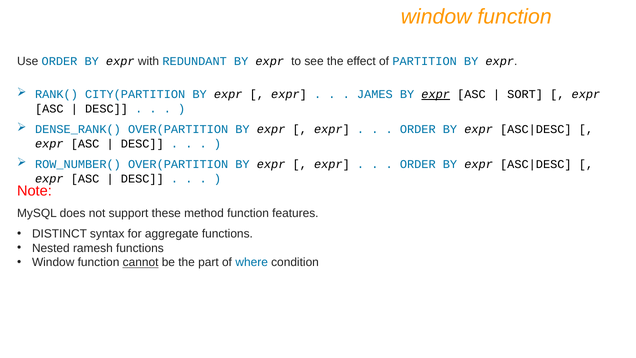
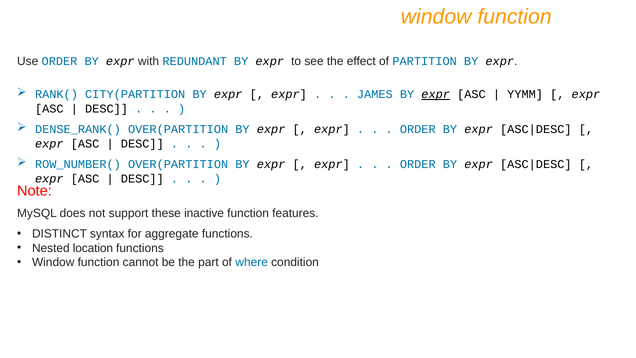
SORT: SORT -> YYMM
method: method -> inactive
ramesh: ramesh -> location
cannot underline: present -> none
